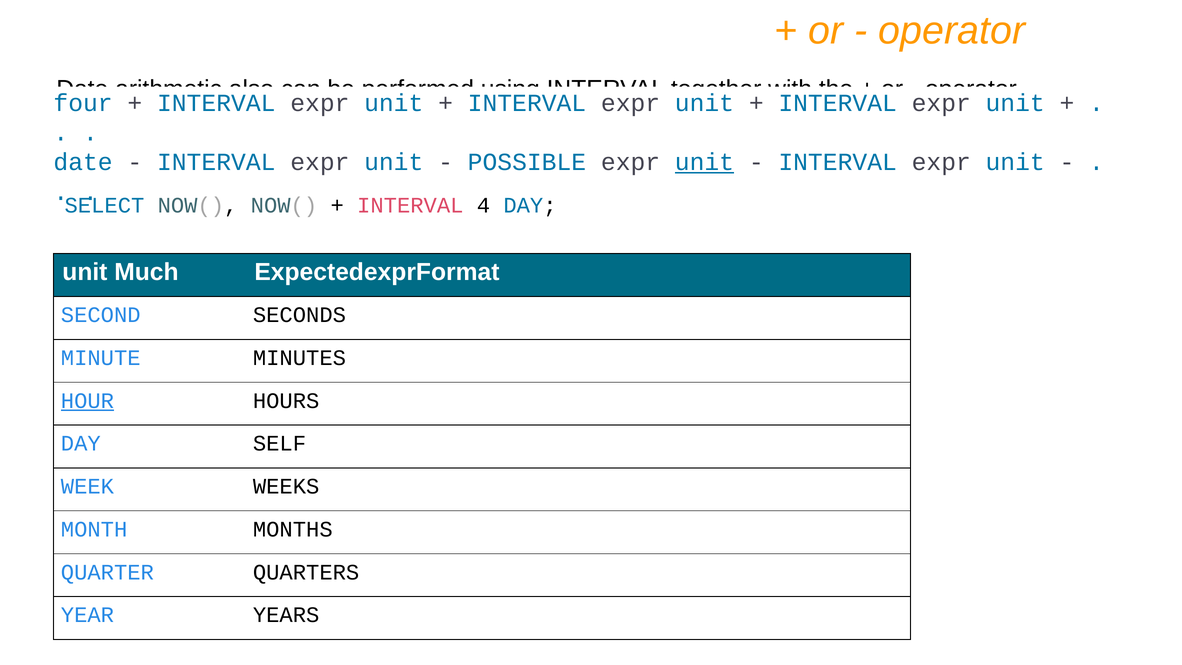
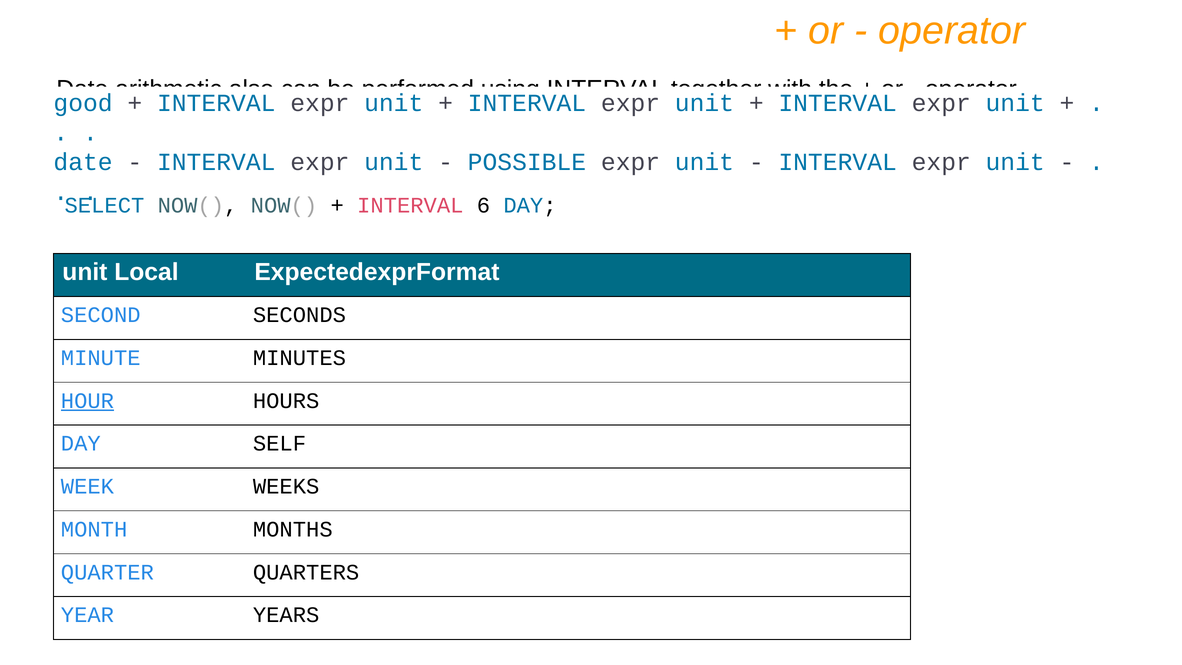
four: four -> good
unit at (704, 162) underline: present -> none
4: 4 -> 6
Much: Much -> Local
